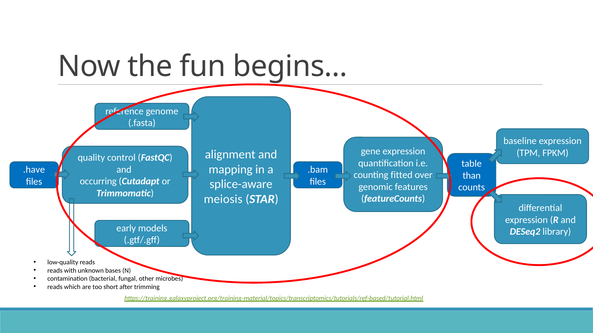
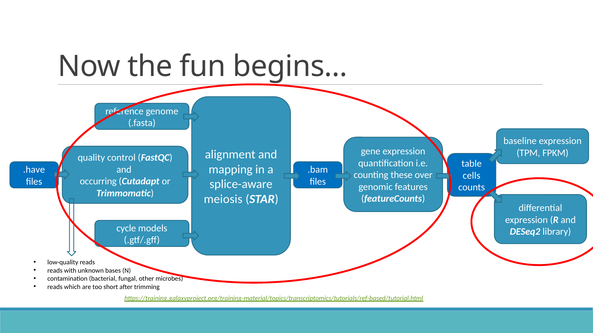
fitted: fitted -> these
than: than -> cells
early: early -> cycle
